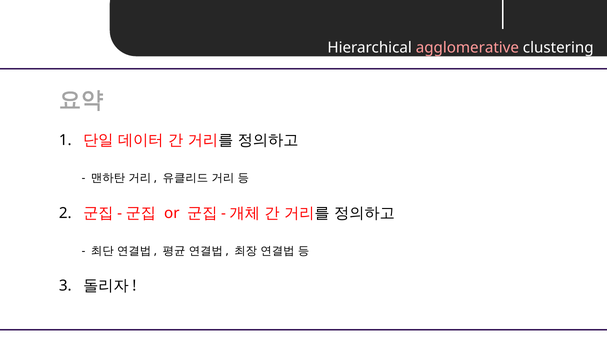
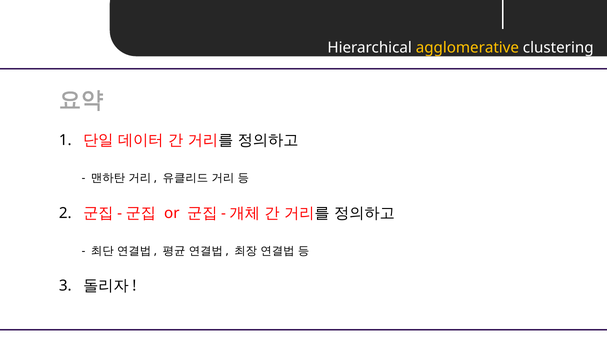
agglomerative colour: pink -> yellow
